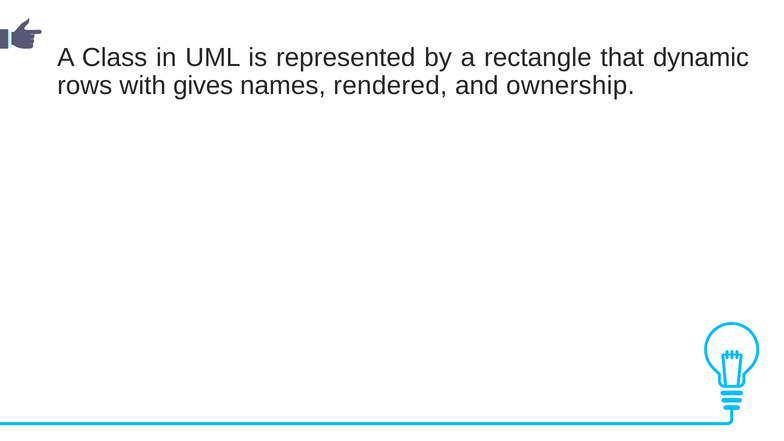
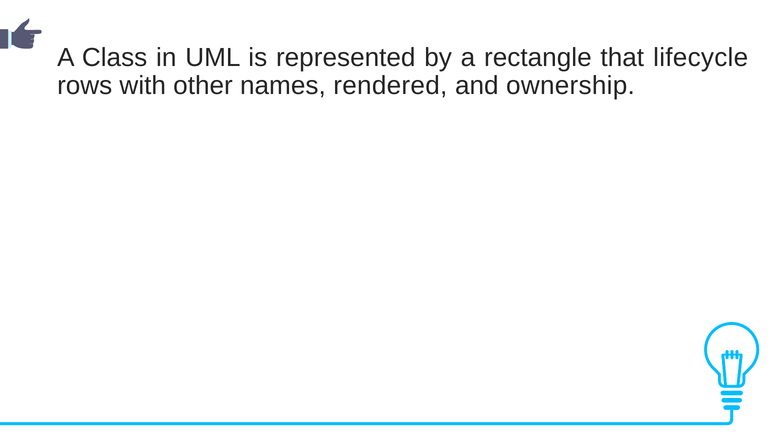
dynamic: dynamic -> lifecycle
gives: gives -> other
